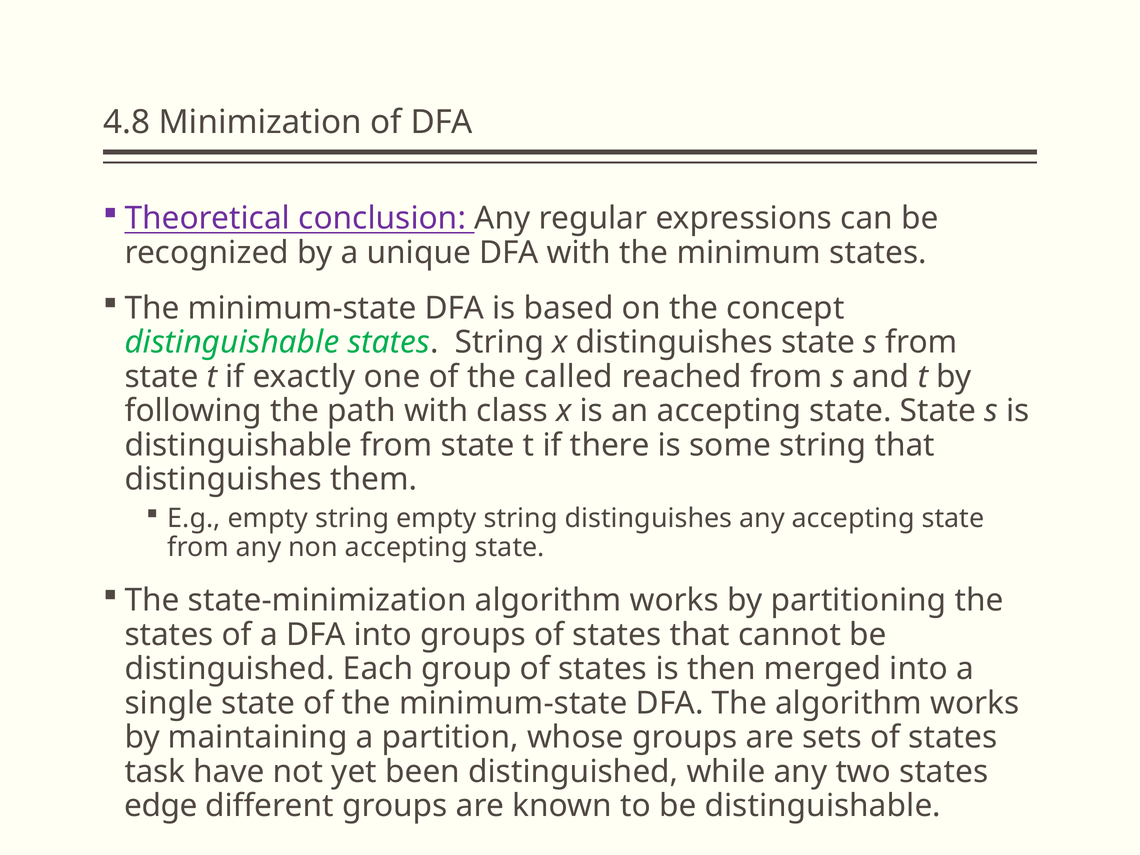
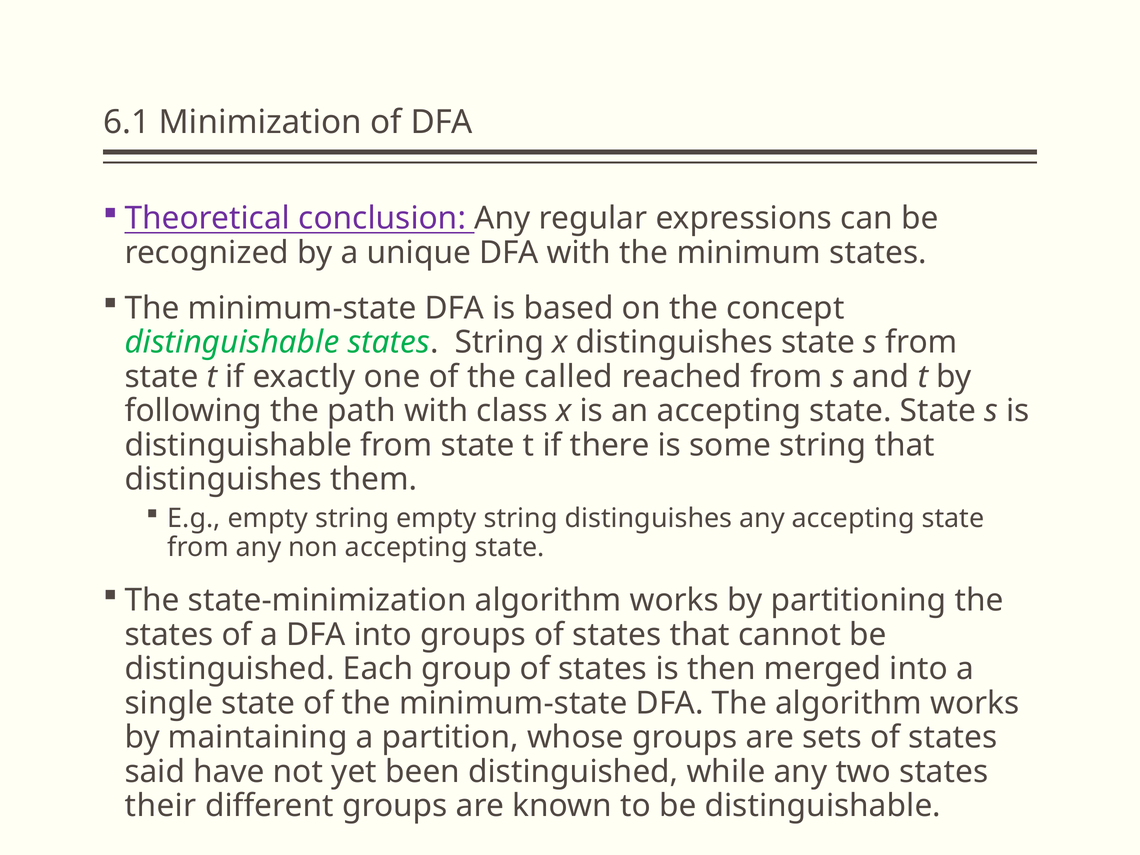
4.8: 4.8 -> 6.1
task: task -> said
edge: edge -> their
